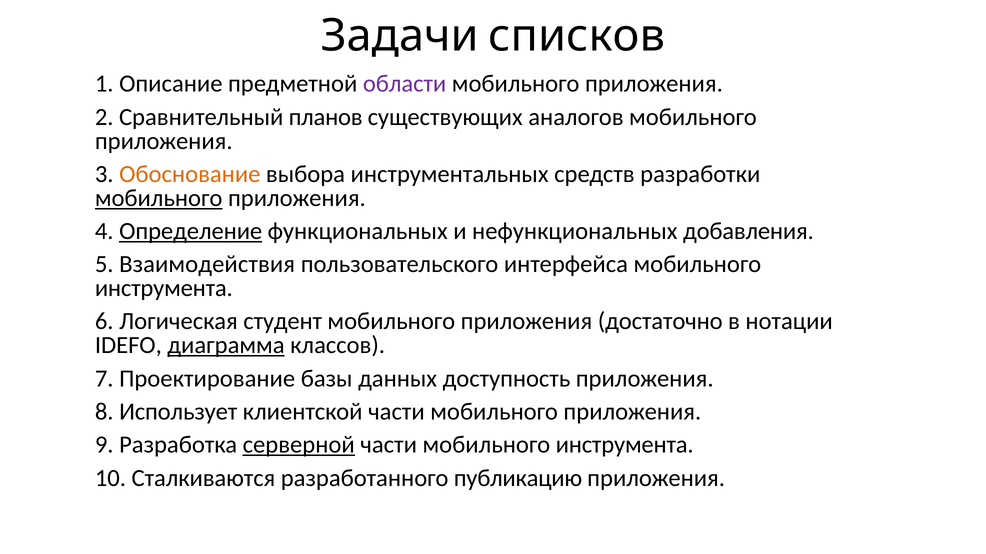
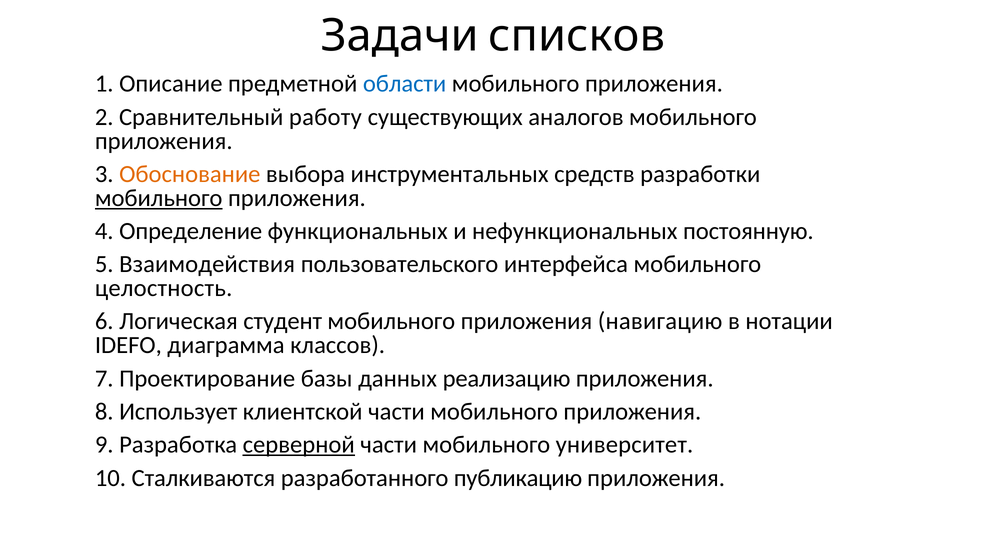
области colour: purple -> blue
планов: планов -> работу
Определение underline: present -> none
добавления: добавления -> постоянную
инструмента at (164, 289): инструмента -> целостность
достаточно: достаточно -> навигацию
диаграмма underline: present -> none
доступность: доступность -> реализацию
части мобильного инструмента: инструмента -> университет
